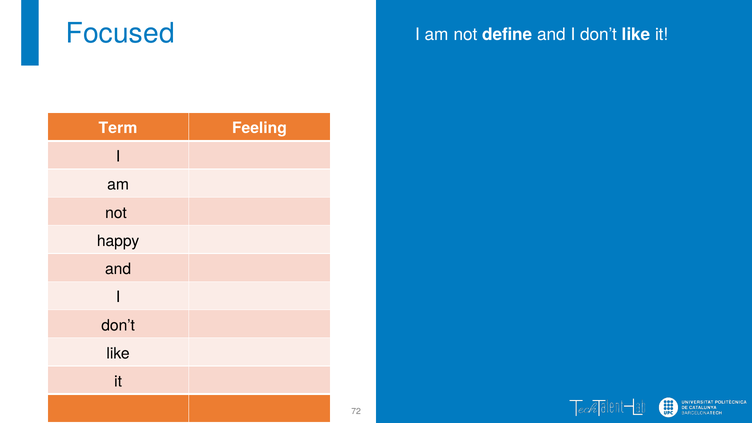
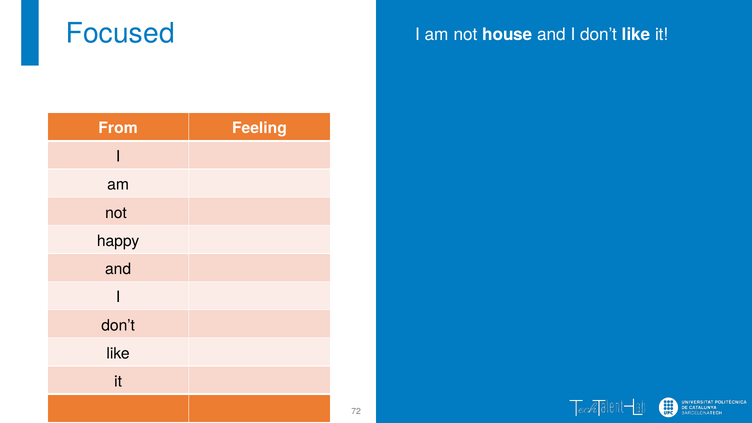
define: define -> house
Term: Term -> From
